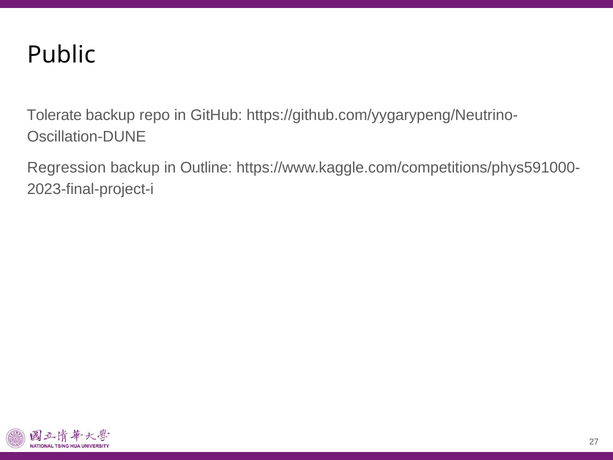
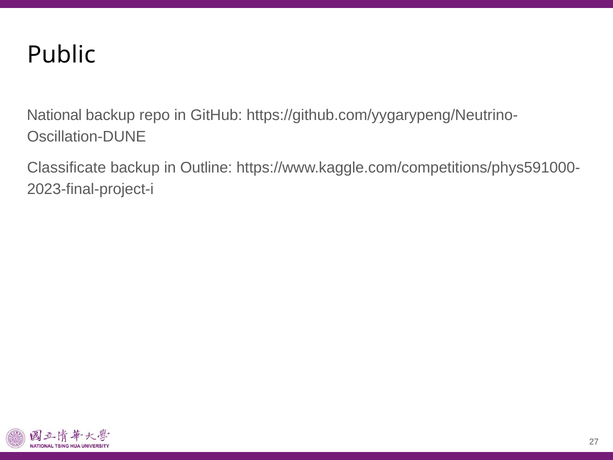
Tolerate: Tolerate -> National
Regression: Regression -> Classificate
